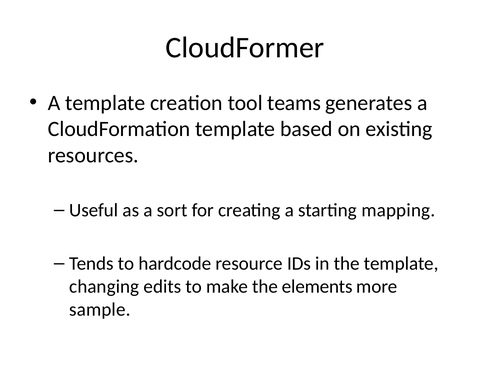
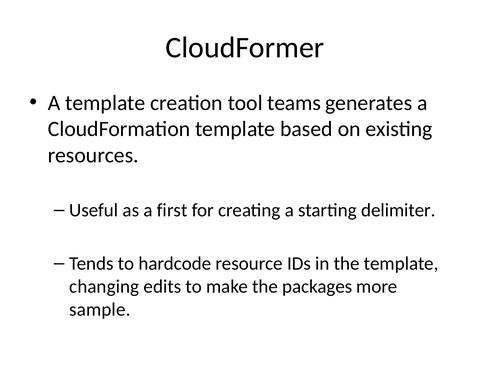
sort: sort -> first
mapping: mapping -> delimiter
elements: elements -> packages
